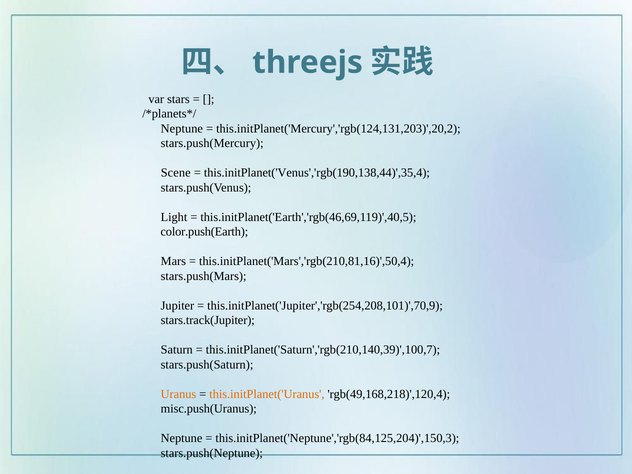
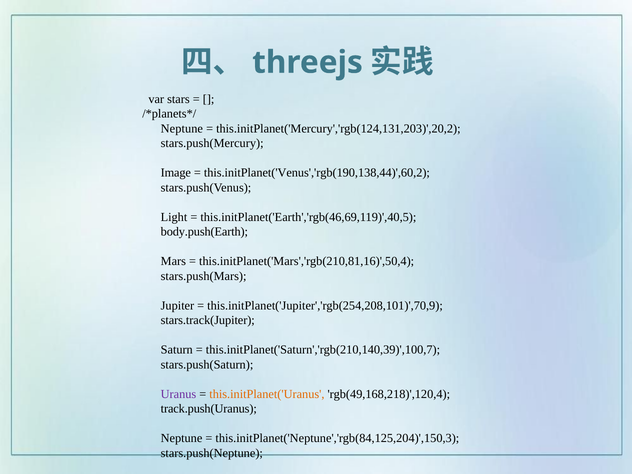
Scene: Scene -> Image
this.initPlanet('Venus','rgb(190,138,44)',35,4: this.initPlanet('Venus','rgb(190,138,44)',35,4 -> this.initPlanet('Venus','rgb(190,138,44)',60,2
color.push(Earth: color.push(Earth -> body.push(Earth
Uranus colour: orange -> purple
misc.push(Uranus: misc.push(Uranus -> track.push(Uranus
